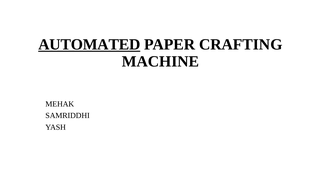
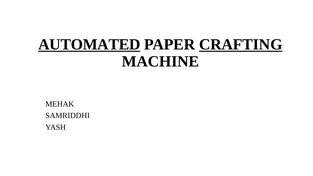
CRAFTING underline: none -> present
